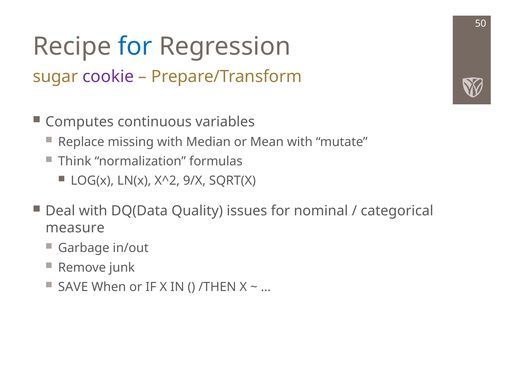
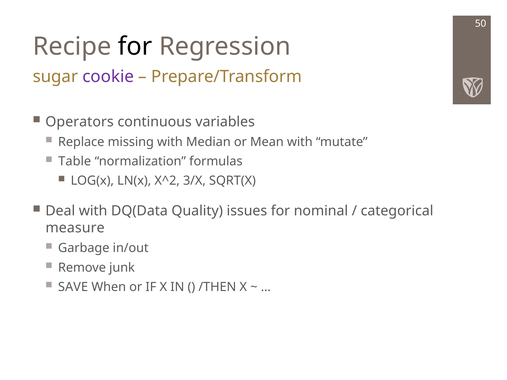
for at (135, 47) colour: blue -> black
Computes: Computes -> Operators
Think: Think -> Table
9/X: 9/X -> 3/X
